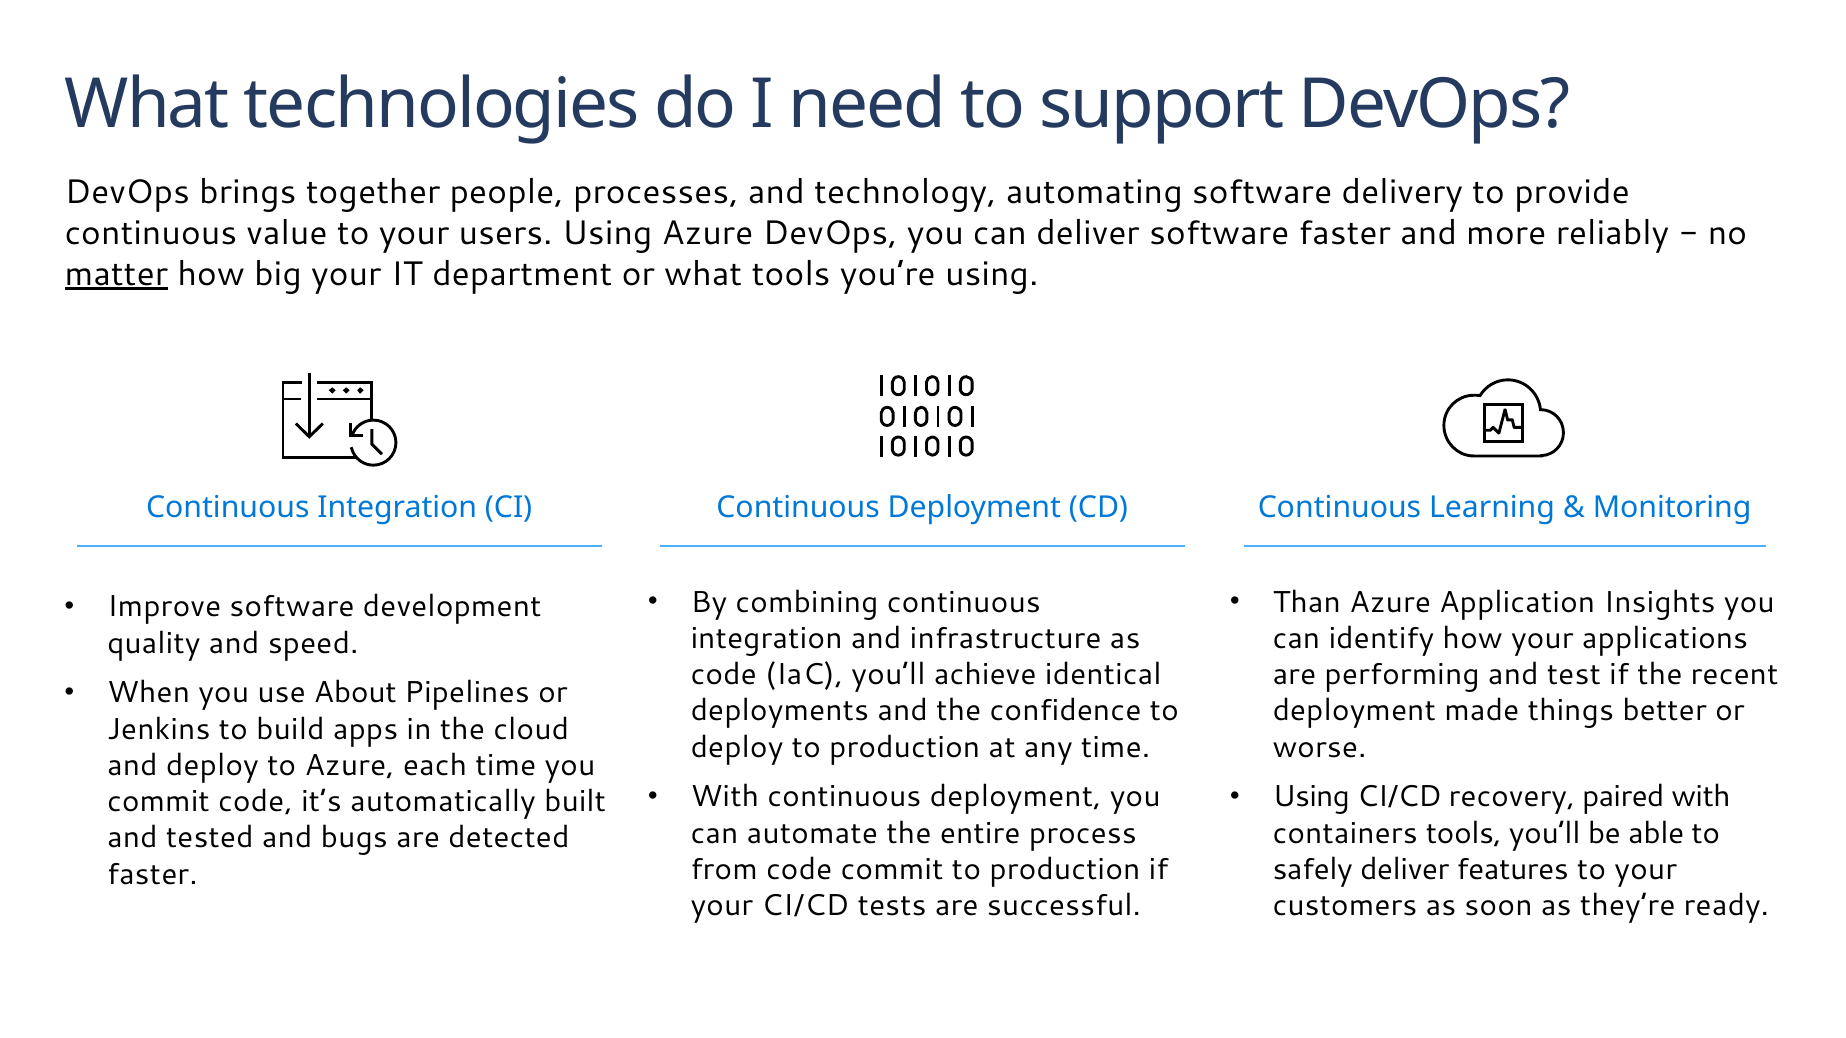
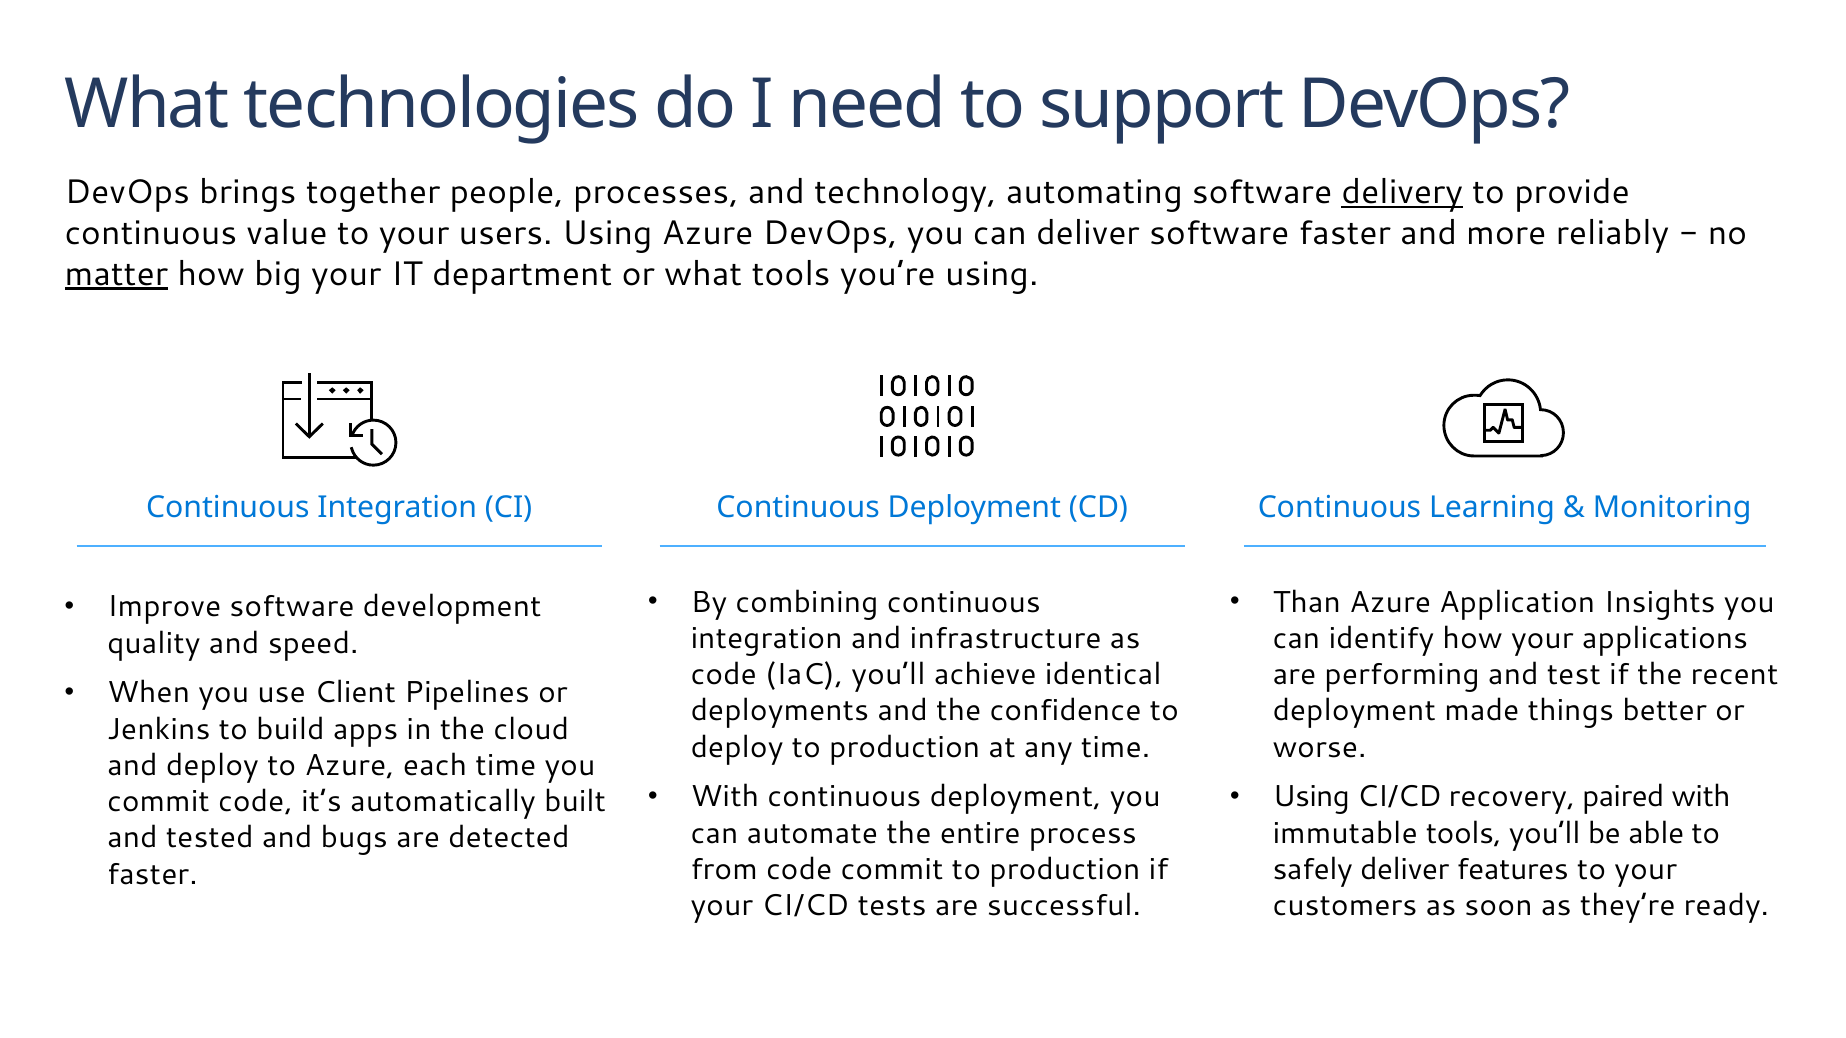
delivery underline: none -> present
About: About -> Client
containers: containers -> immutable
